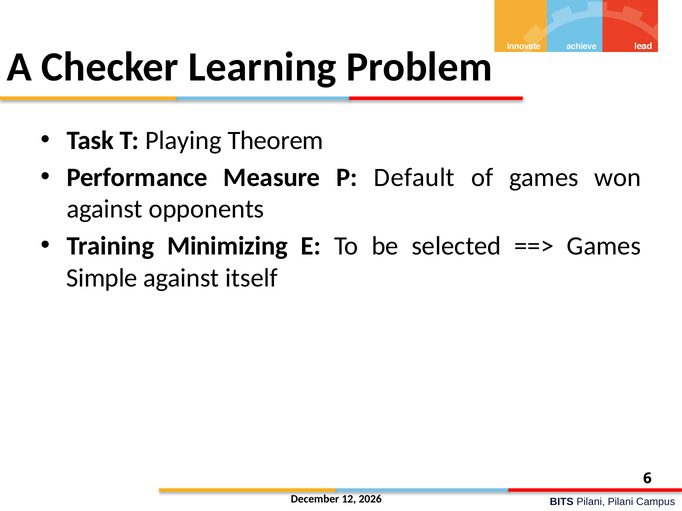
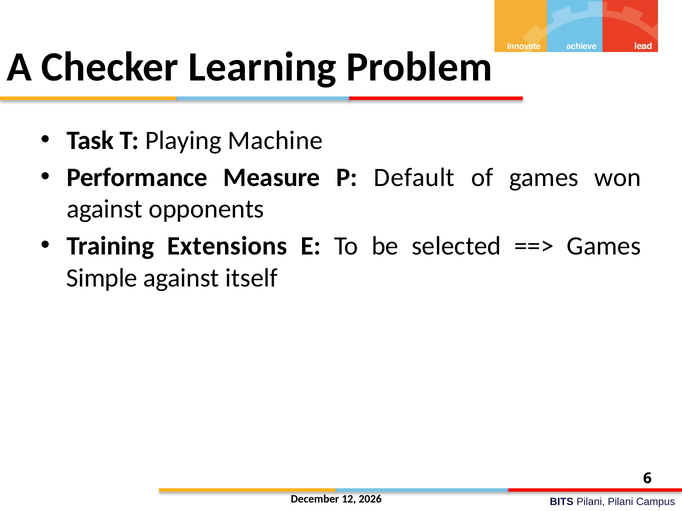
Theorem: Theorem -> Machine
Minimizing: Minimizing -> Extensions
